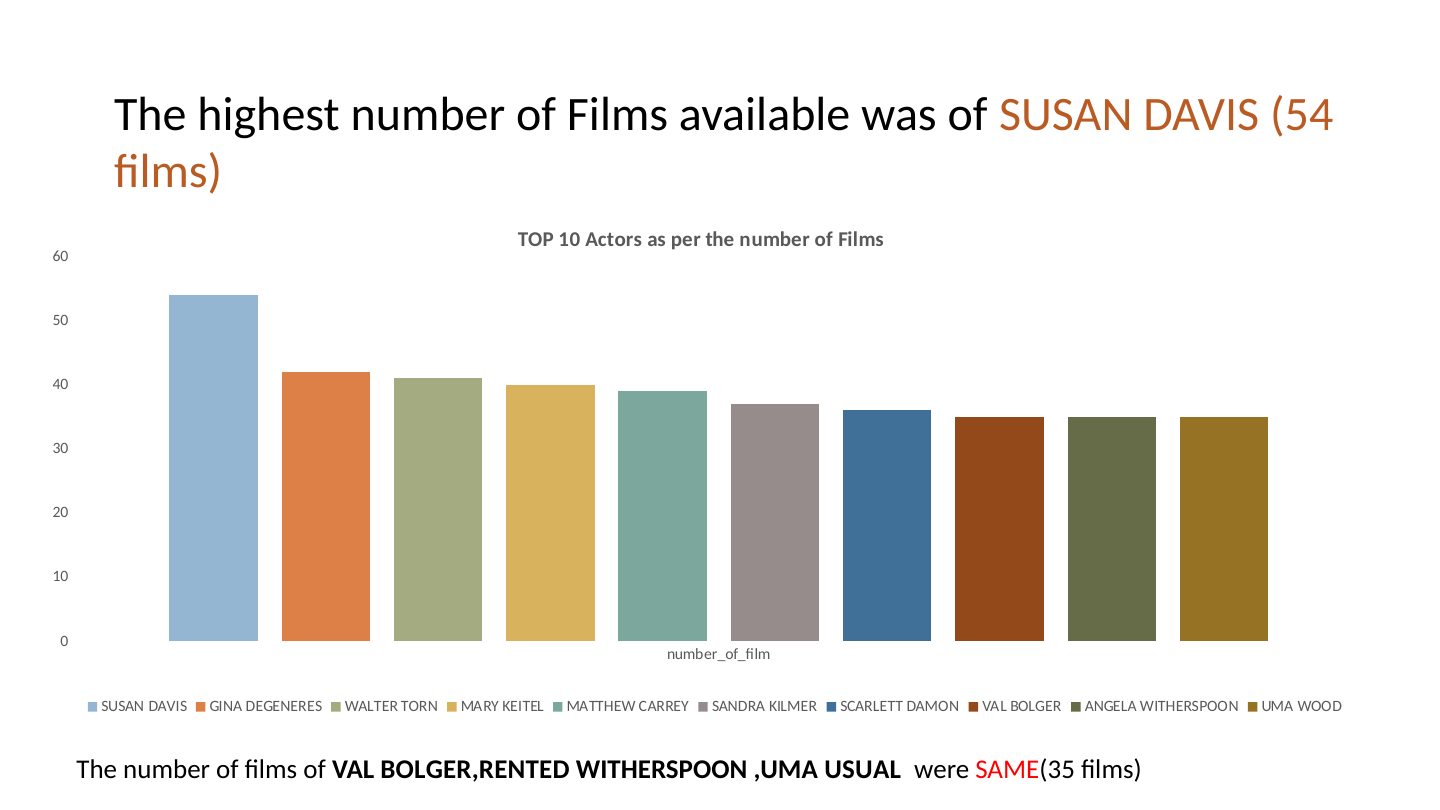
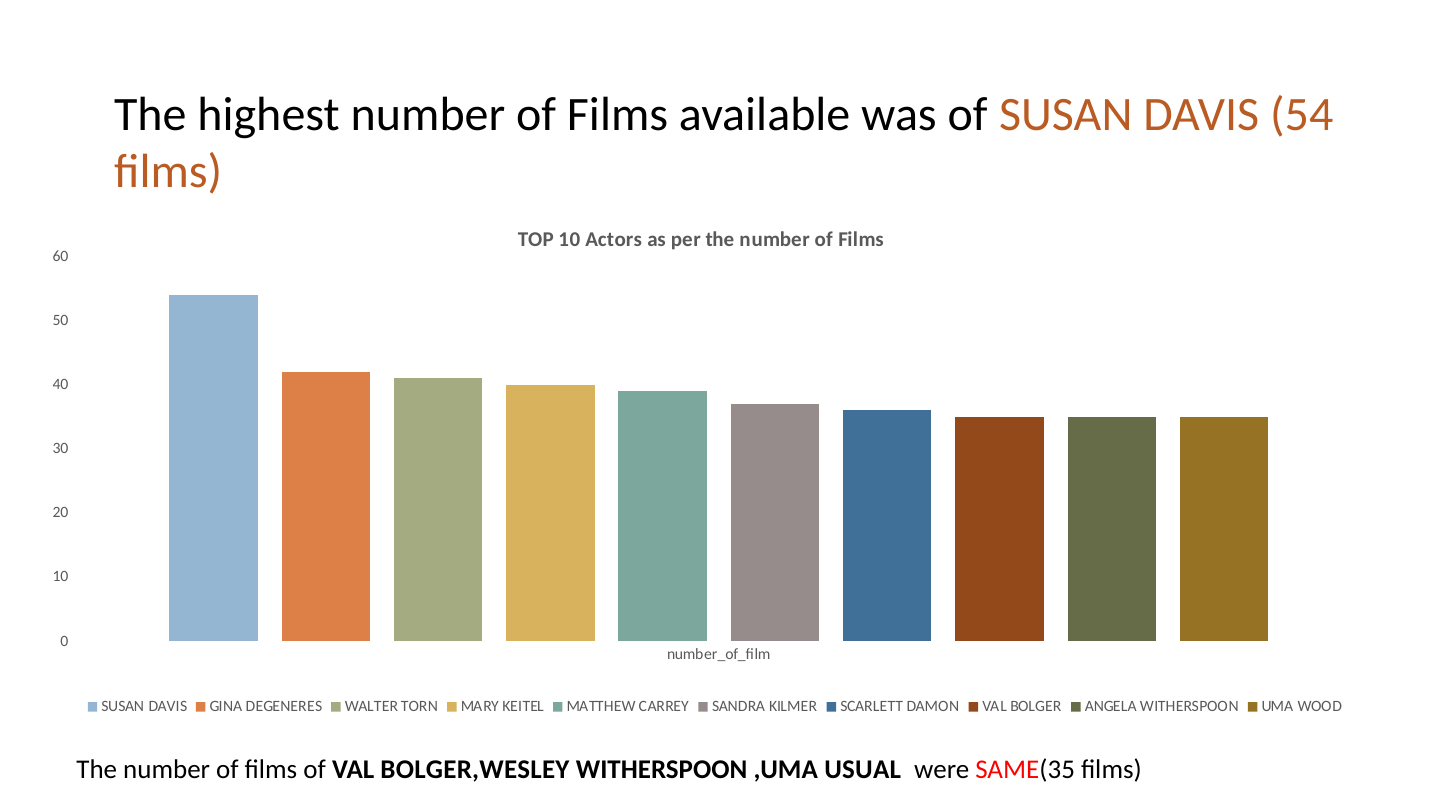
BOLGER,RENTED: BOLGER,RENTED -> BOLGER,WESLEY
